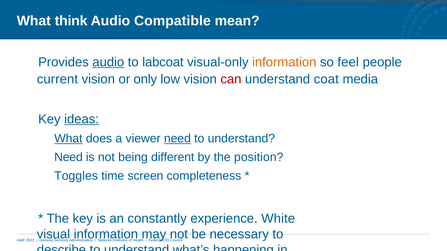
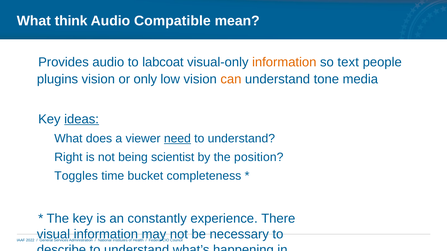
audio at (108, 62) underline: present -> none
feel: feel -> text
current: current -> plugins
can colour: red -> orange
coat: coat -> tone
What at (68, 139) underline: present -> none
Need at (68, 157): Need -> Right
different: different -> scientist
screen: screen -> bucket
White: White -> There
